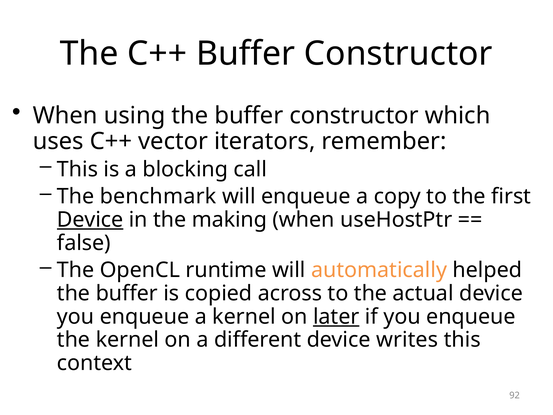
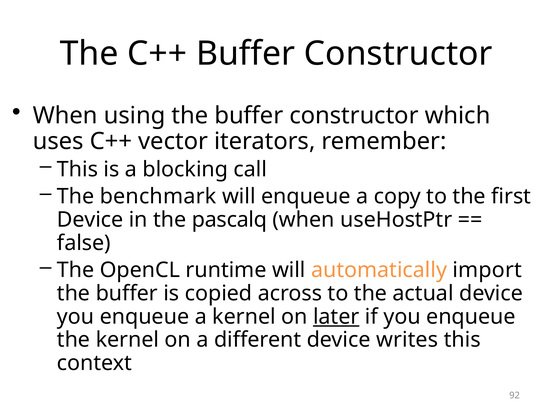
Device at (90, 220) underline: present -> none
making: making -> pascalq
helped: helped -> import
